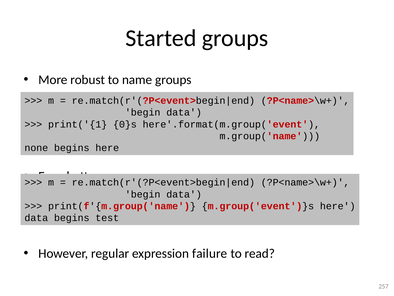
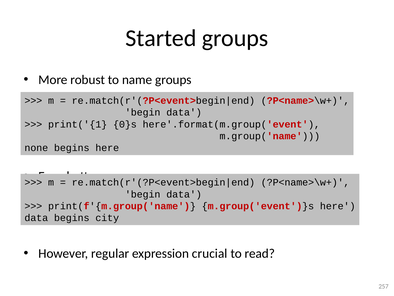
test: test -> city
failure: failure -> crucial
